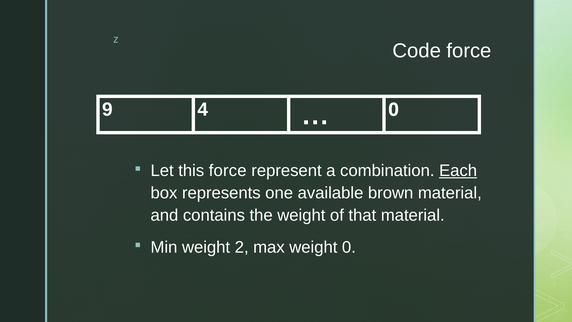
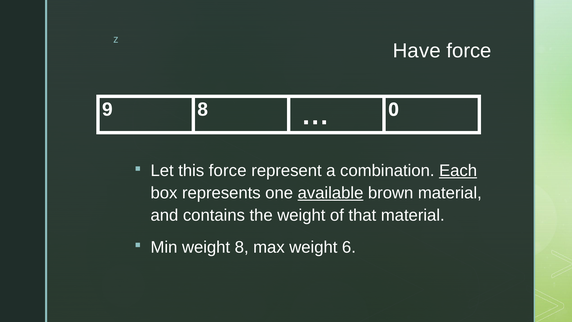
Code: Code -> Have
9 4: 4 -> 8
available underline: none -> present
weight 2: 2 -> 8
weight 0: 0 -> 6
